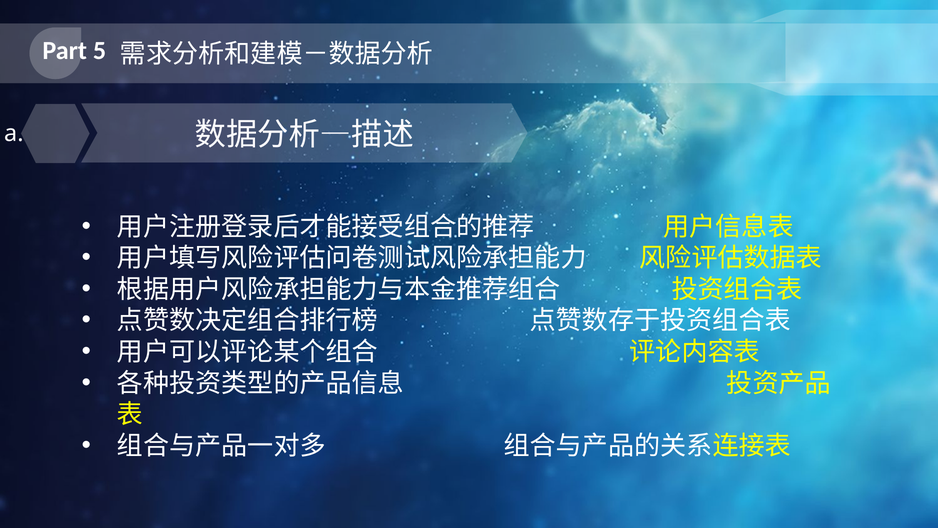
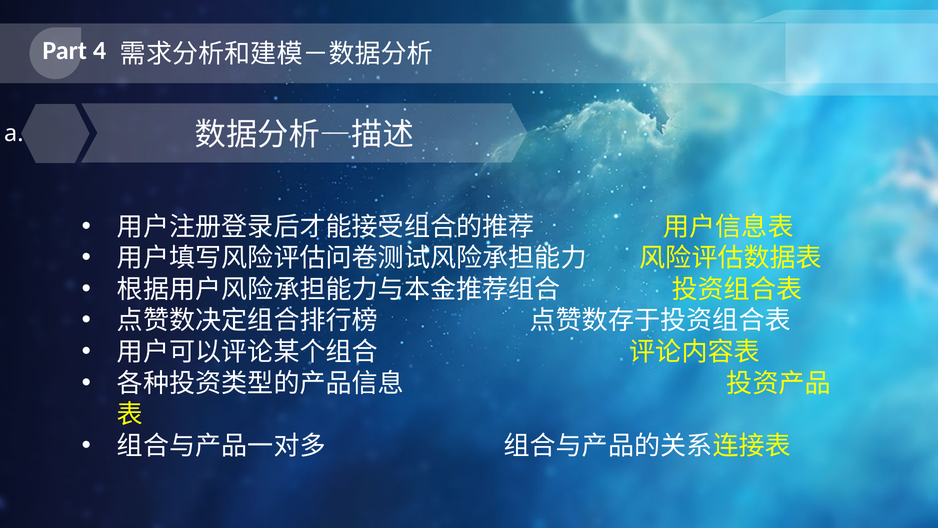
5: 5 -> 4
